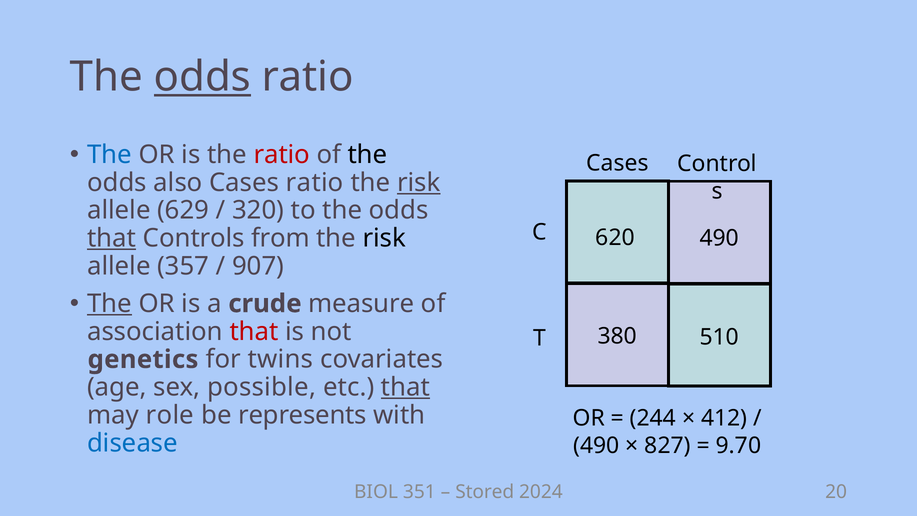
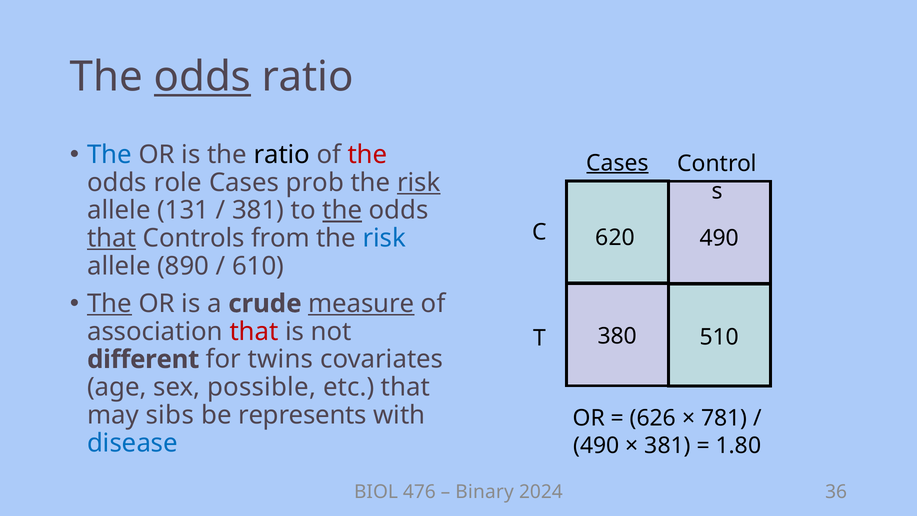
ratio at (282, 155) colour: red -> black
the at (368, 155) colour: black -> red
Cases at (617, 163) underline: none -> present
also: also -> role
Cases ratio: ratio -> prob
629: 629 -> 131
320 at (258, 210): 320 -> 381
the at (342, 210) underline: none -> present
risk at (384, 238) colour: black -> blue
357: 357 -> 890
907: 907 -> 610
measure underline: none -> present
genetics: genetics -> different
that at (405, 387) underline: present -> none
role: role -> sibs
244: 244 -> 626
412: 412 -> 781
827 at (668, 446): 827 -> 381
9.70: 9.70 -> 1.80
351: 351 -> 476
Stored: Stored -> Binary
20: 20 -> 36
